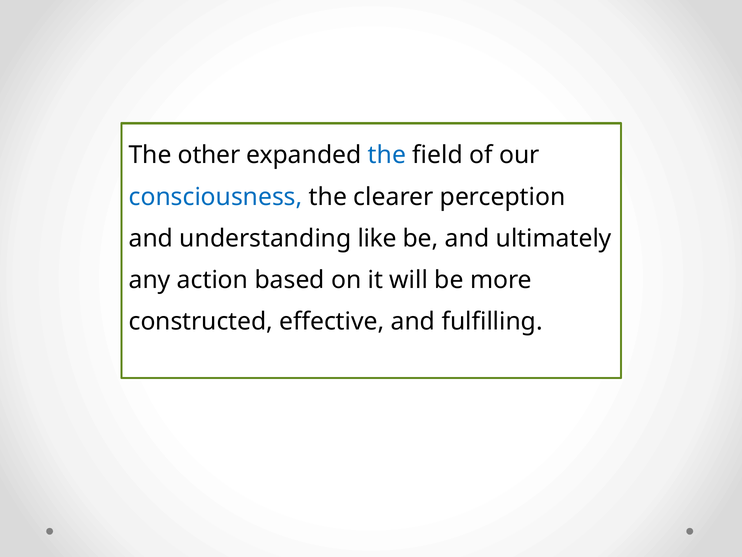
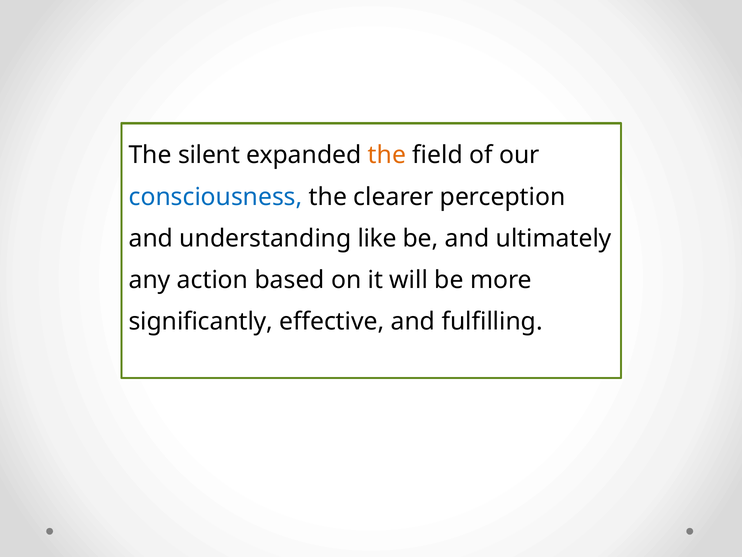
other: other -> silent
the at (387, 155) colour: blue -> orange
constructed: constructed -> significantly
